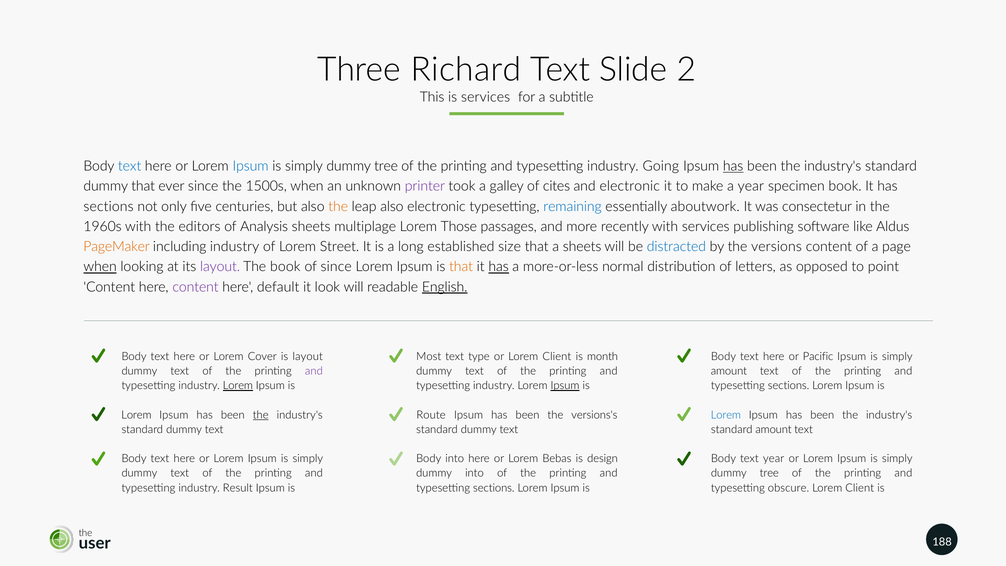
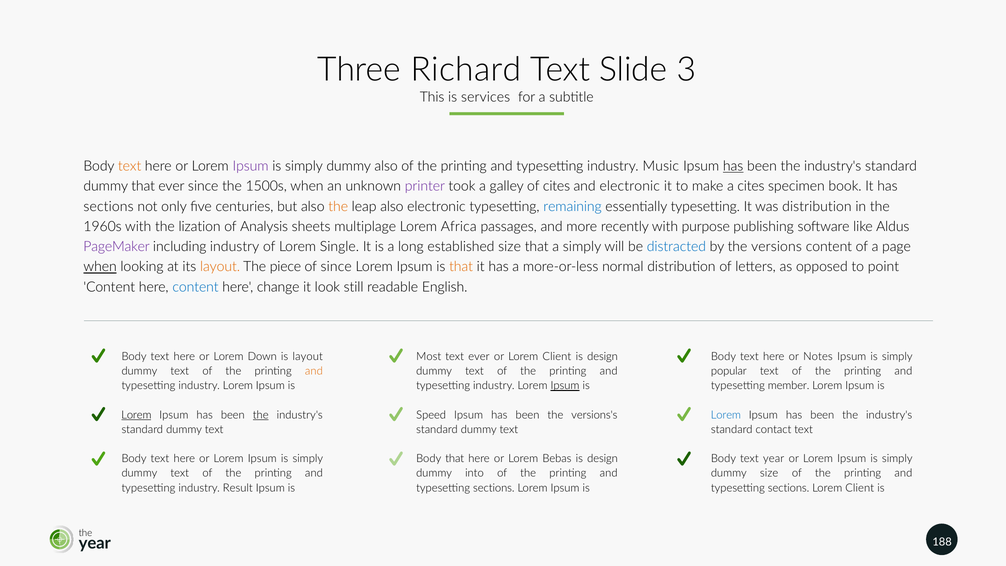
2: 2 -> 3
text at (130, 166) colour: blue -> orange
Ipsum at (251, 166) colour: blue -> purple
tree at (386, 166): tree -> also
Going: Going -> Music
a year: year -> cites
essentially aboutwork: aboutwork -> typesetting
was consectetur: consectetur -> distribution
editors: editors -> lization
Those: Those -> Africa
with services: services -> purpose
PageMaker colour: orange -> purple
Street: Street -> Single
a sheets: sheets -> simply
layout at (220, 267) colour: purple -> orange
The book: book -> piece
has at (499, 267) underline: present -> none
content at (196, 287) colour: purple -> blue
default: default -> change
look will: will -> still
English underline: present -> none
Cover: Cover -> Down
text type: type -> ever
month at (603, 356): month -> design
Pacific: Pacific -> Notes
and at (314, 371) colour: purple -> orange
amount at (729, 371): amount -> popular
Lorem at (238, 386) underline: present -> none
sections at (789, 386): sections -> member
Lorem at (136, 415) underline: none -> present
Route: Route -> Speed
standard amount: amount -> contact
Body into: into -> that
tree at (769, 473): tree -> size
obscure at (789, 488): obscure -> sections
user at (95, 543): user -> year
